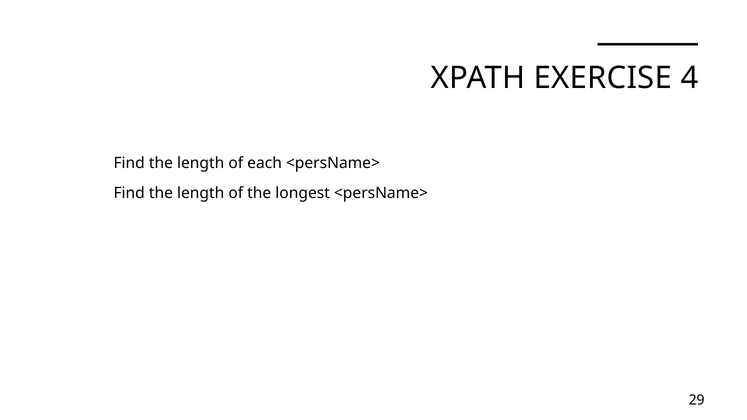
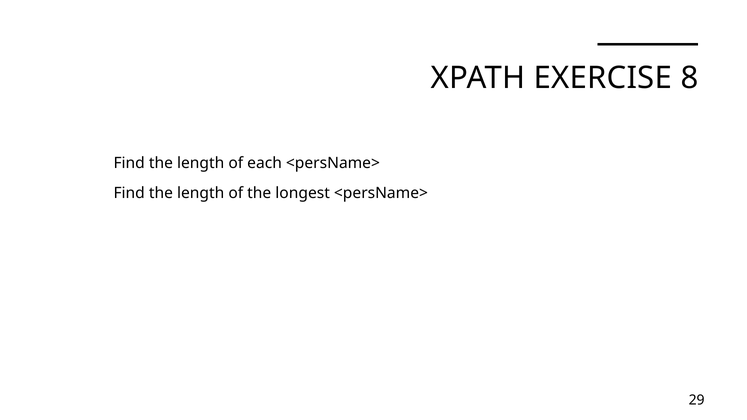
4: 4 -> 8
